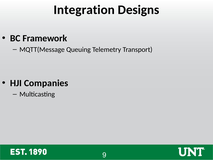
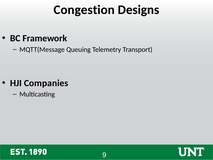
Integration: Integration -> Congestion
